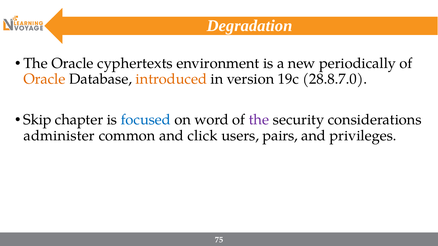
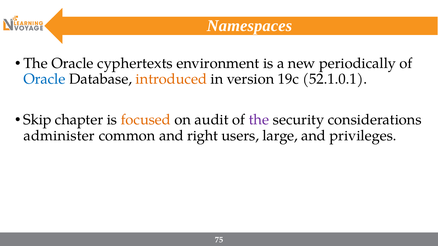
Degradation: Degradation -> Namespaces
Oracle at (44, 79) colour: orange -> blue
28.8.7.0: 28.8.7.0 -> 52.1.0.1
focused colour: blue -> orange
word: word -> audit
click: click -> right
pairs: pairs -> large
